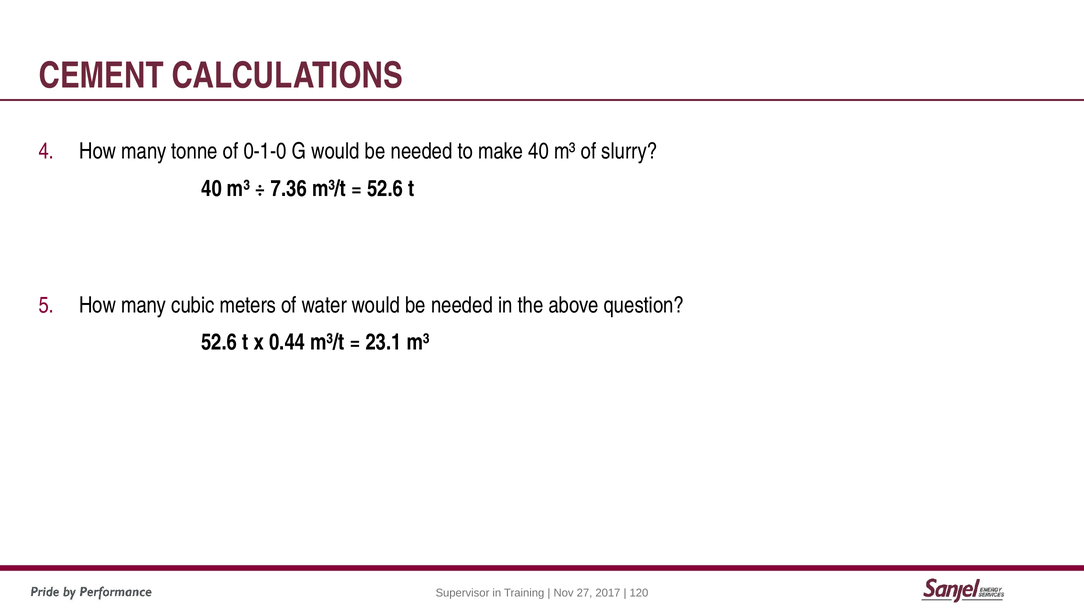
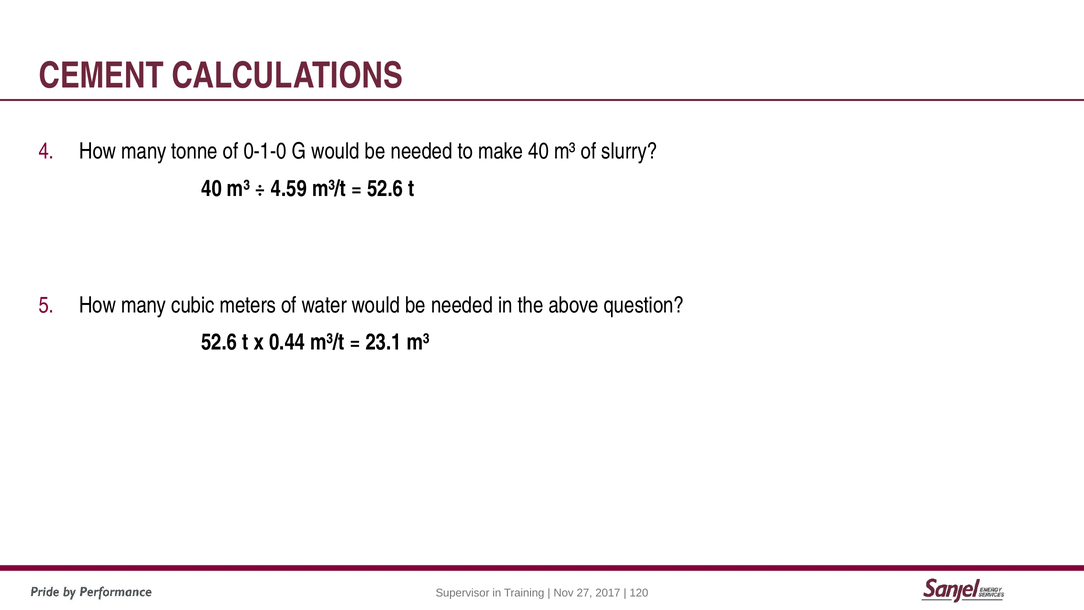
7.36: 7.36 -> 4.59
